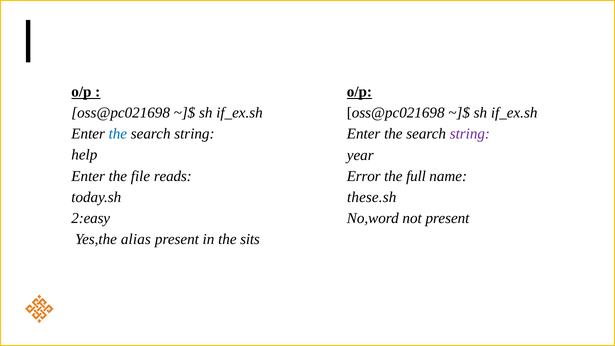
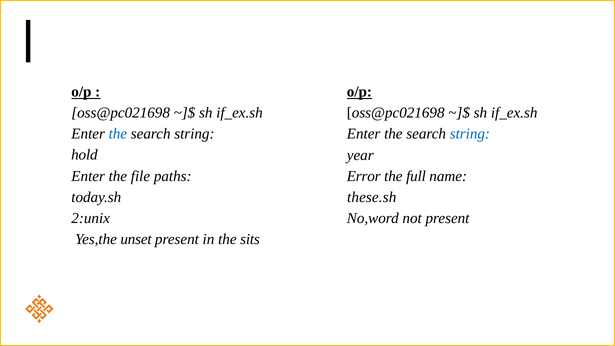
string at (470, 134) colour: purple -> blue
help: help -> hold
reads: reads -> paths
2:easy: 2:easy -> 2:unix
alias: alias -> unset
